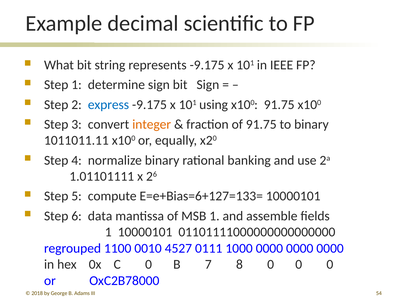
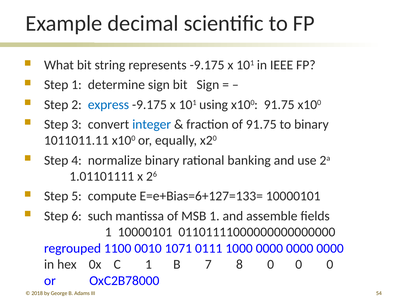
integer colour: orange -> blue
data: data -> such
4527: 4527 -> 1071
C 0: 0 -> 1
